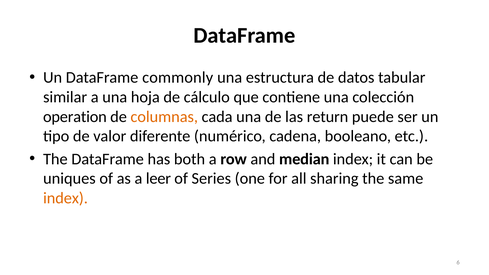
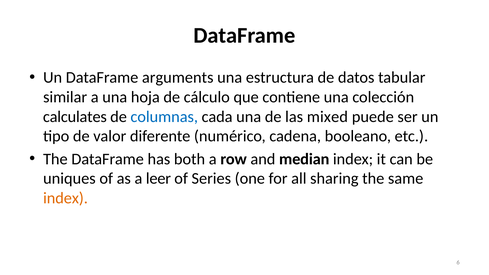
commonly: commonly -> arguments
operation: operation -> calculates
columnas colour: orange -> blue
return: return -> mixed
